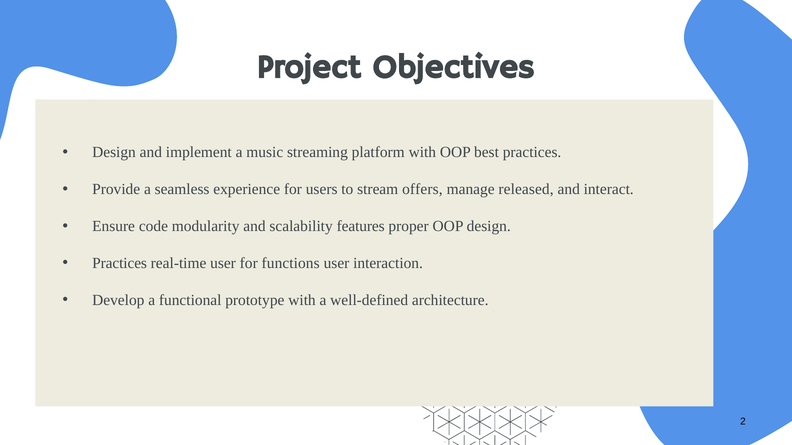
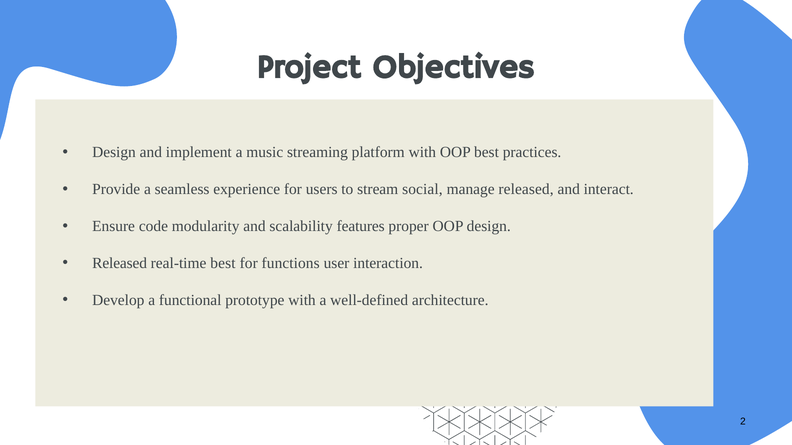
offers: offers -> social
Practices at (120, 263): Practices -> Released
real-time user: user -> best
